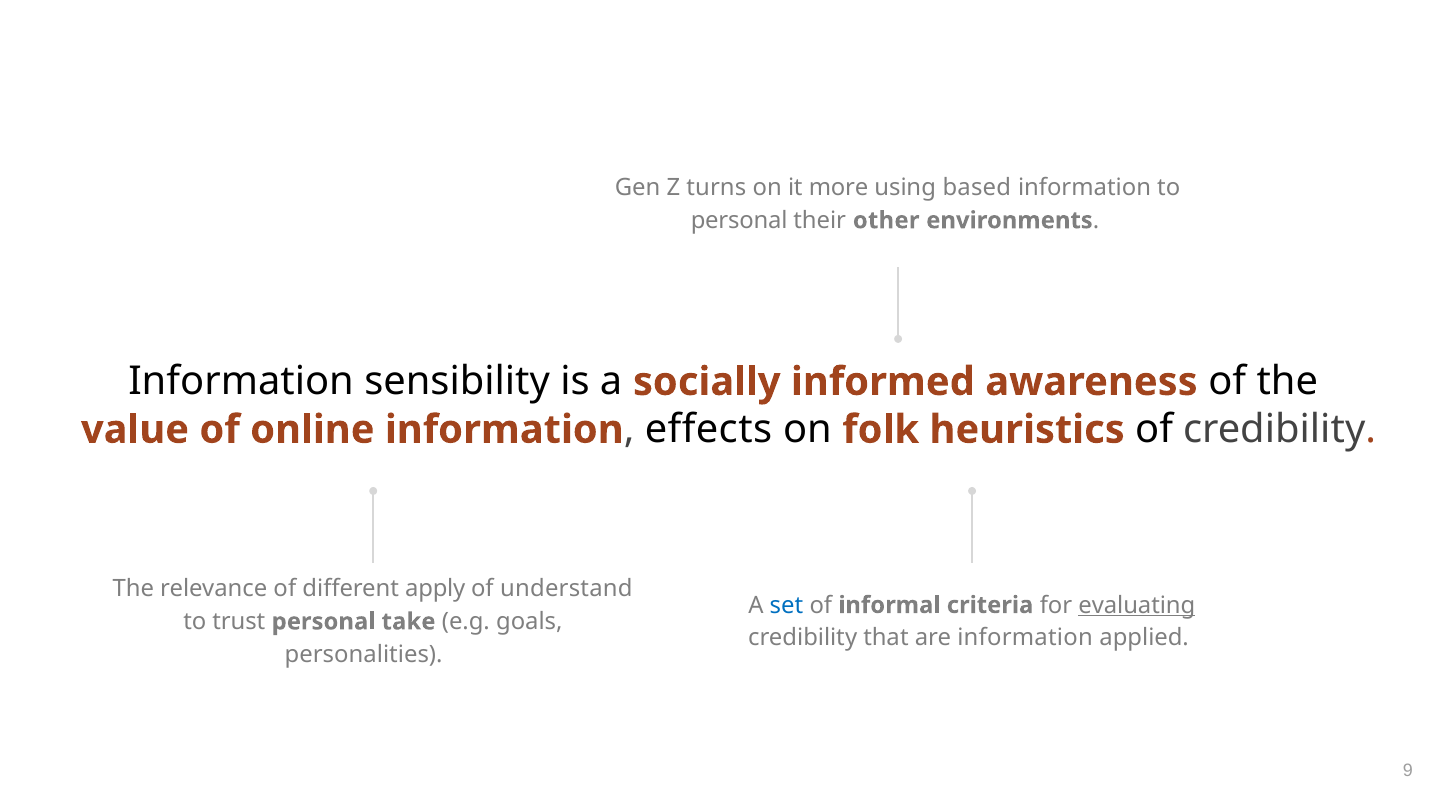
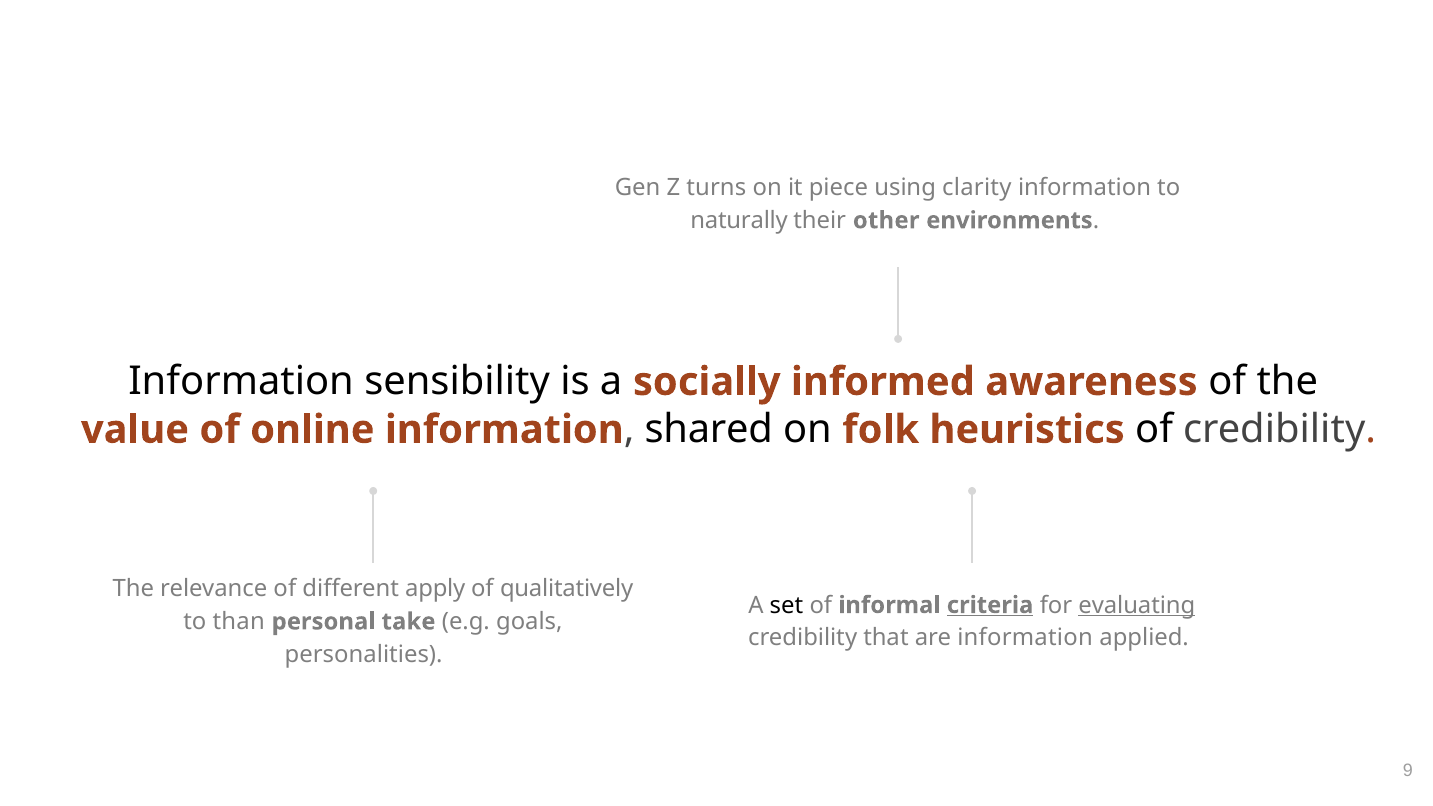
more: more -> piece
based: based -> clarity
personal at (739, 220): personal -> naturally
effects: effects -> shared
understand: understand -> qualitatively
set colour: blue -> black
criteria underline: none -> present
trust: trust -> than
